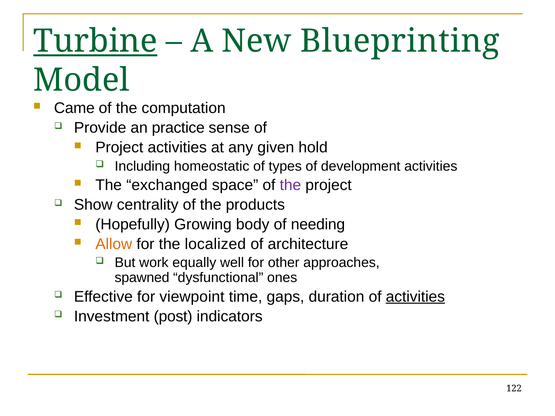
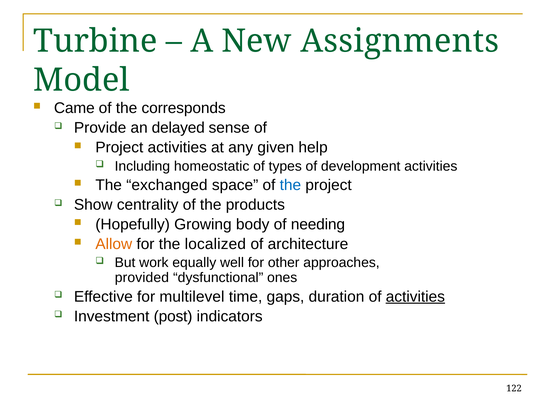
Turbine underline: present -> none
Blueprinting: Blueprinting -> Assignments
computation: computation -> corresponds
practice: practice -> delayed
hold: hold -> help
the at (290, 185) colour: purple -> blue
spawned: spawned -> provided
viewpoint: viewpoint -> multilevel
